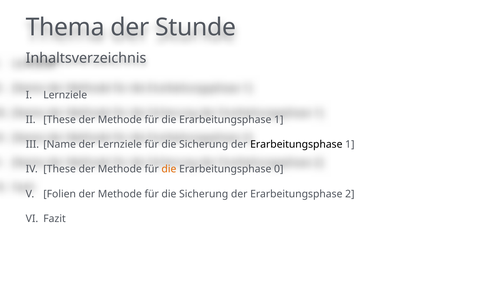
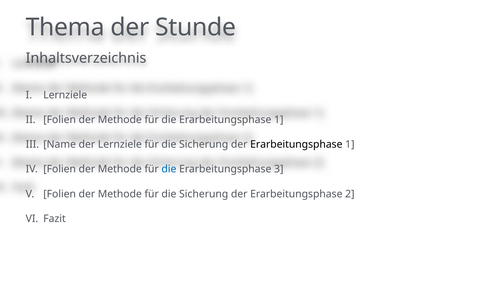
These at (60, 120): These -> Folien
These at (60, 169): These -> Folien
die at (169, 169) colour: orange -> blue
0: 0 -> 3
